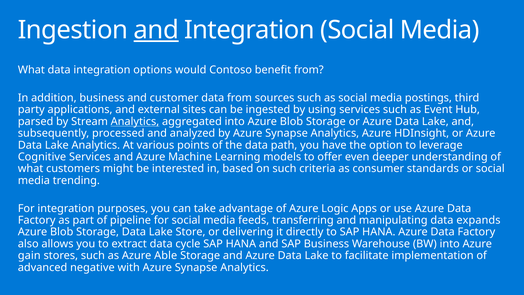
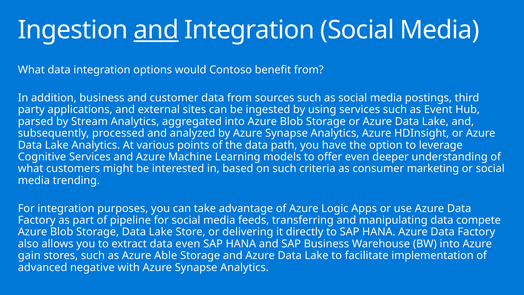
Analytics at (135, 121) underline: present -> none
standards: standards -> marketing
expands: expands -> compete
data cycle: cycle -> even
